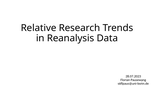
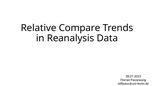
Research: Research -> Compare
